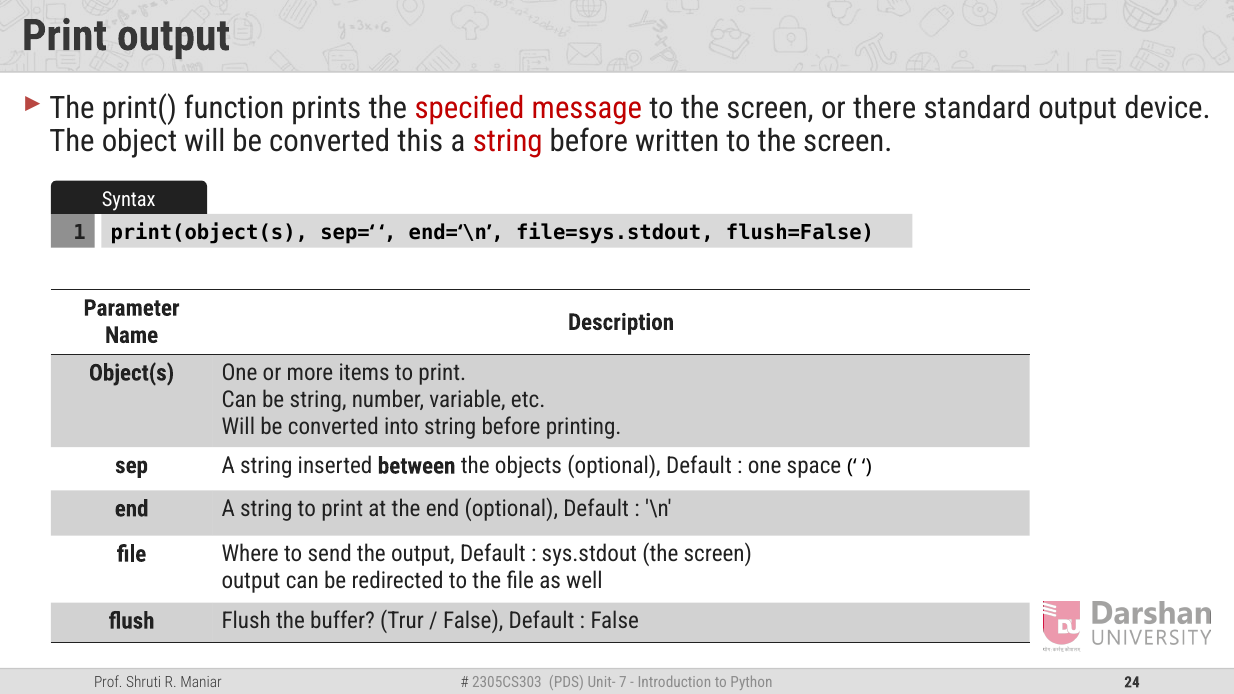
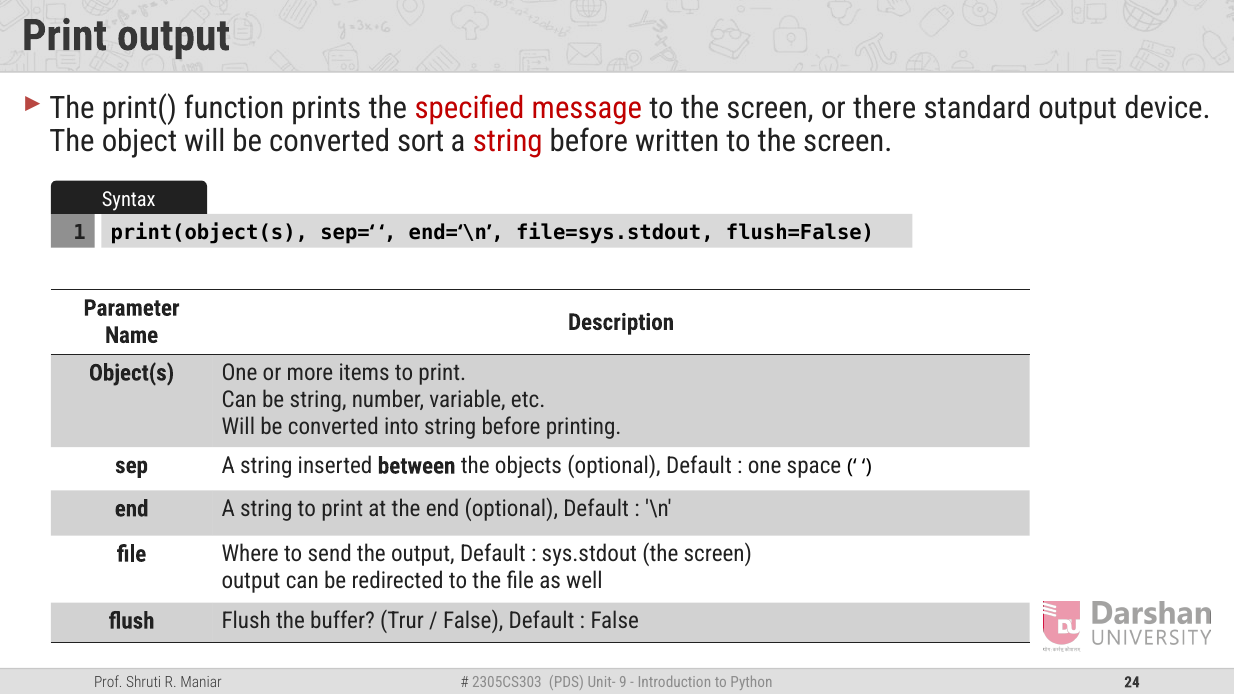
this: this -> sort
7: 7 -> 9
